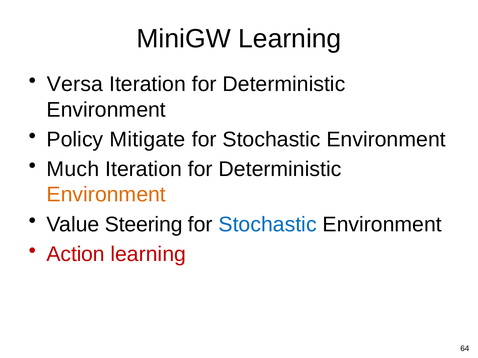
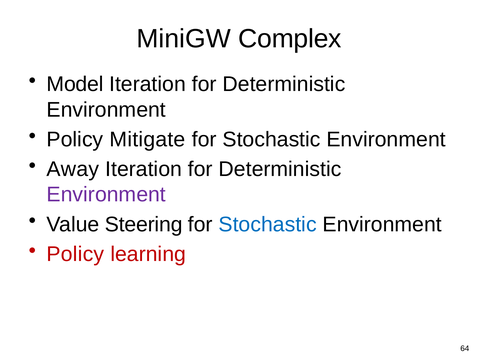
MiniGW Learning: Learning -> Complex
Versa: Versa -> Model
Much: Much -> Away
Environment at (106, 195) colour: orange -> purple
Action at (76, 254): Action -> Policy
